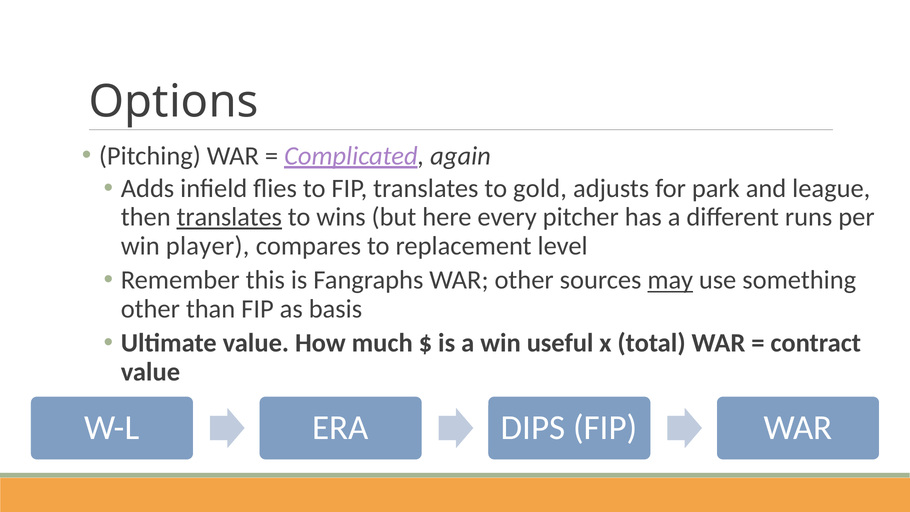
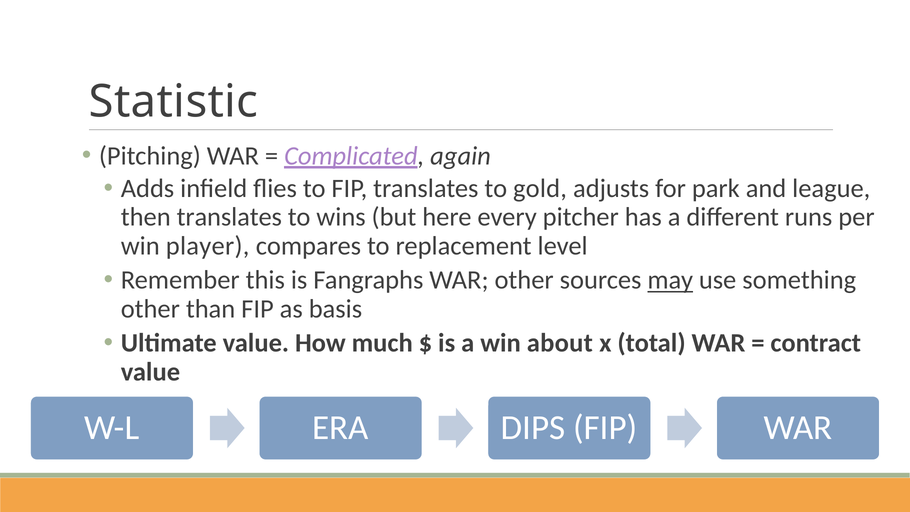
Options: Options -> Statistic
translates at (229, 217) underline: present -> none
useful: useful -> about
